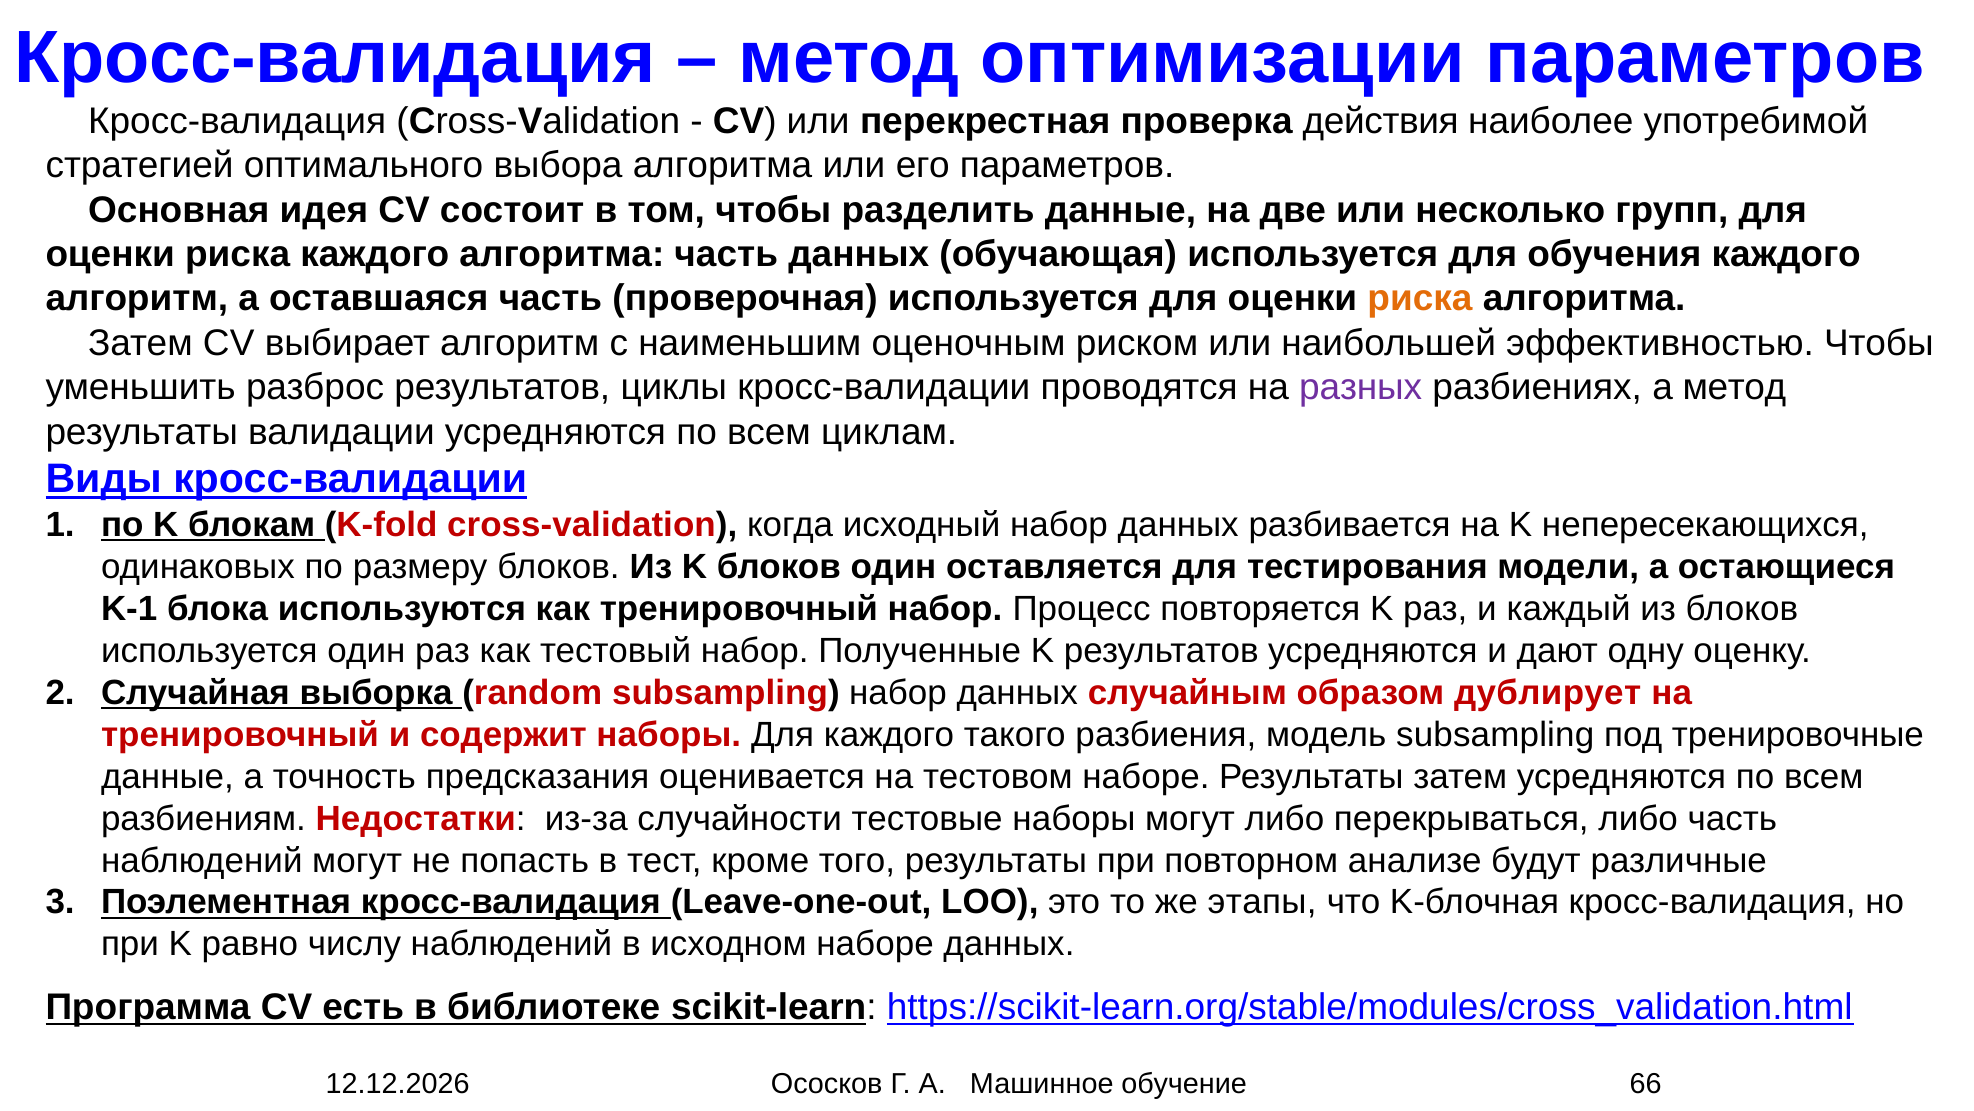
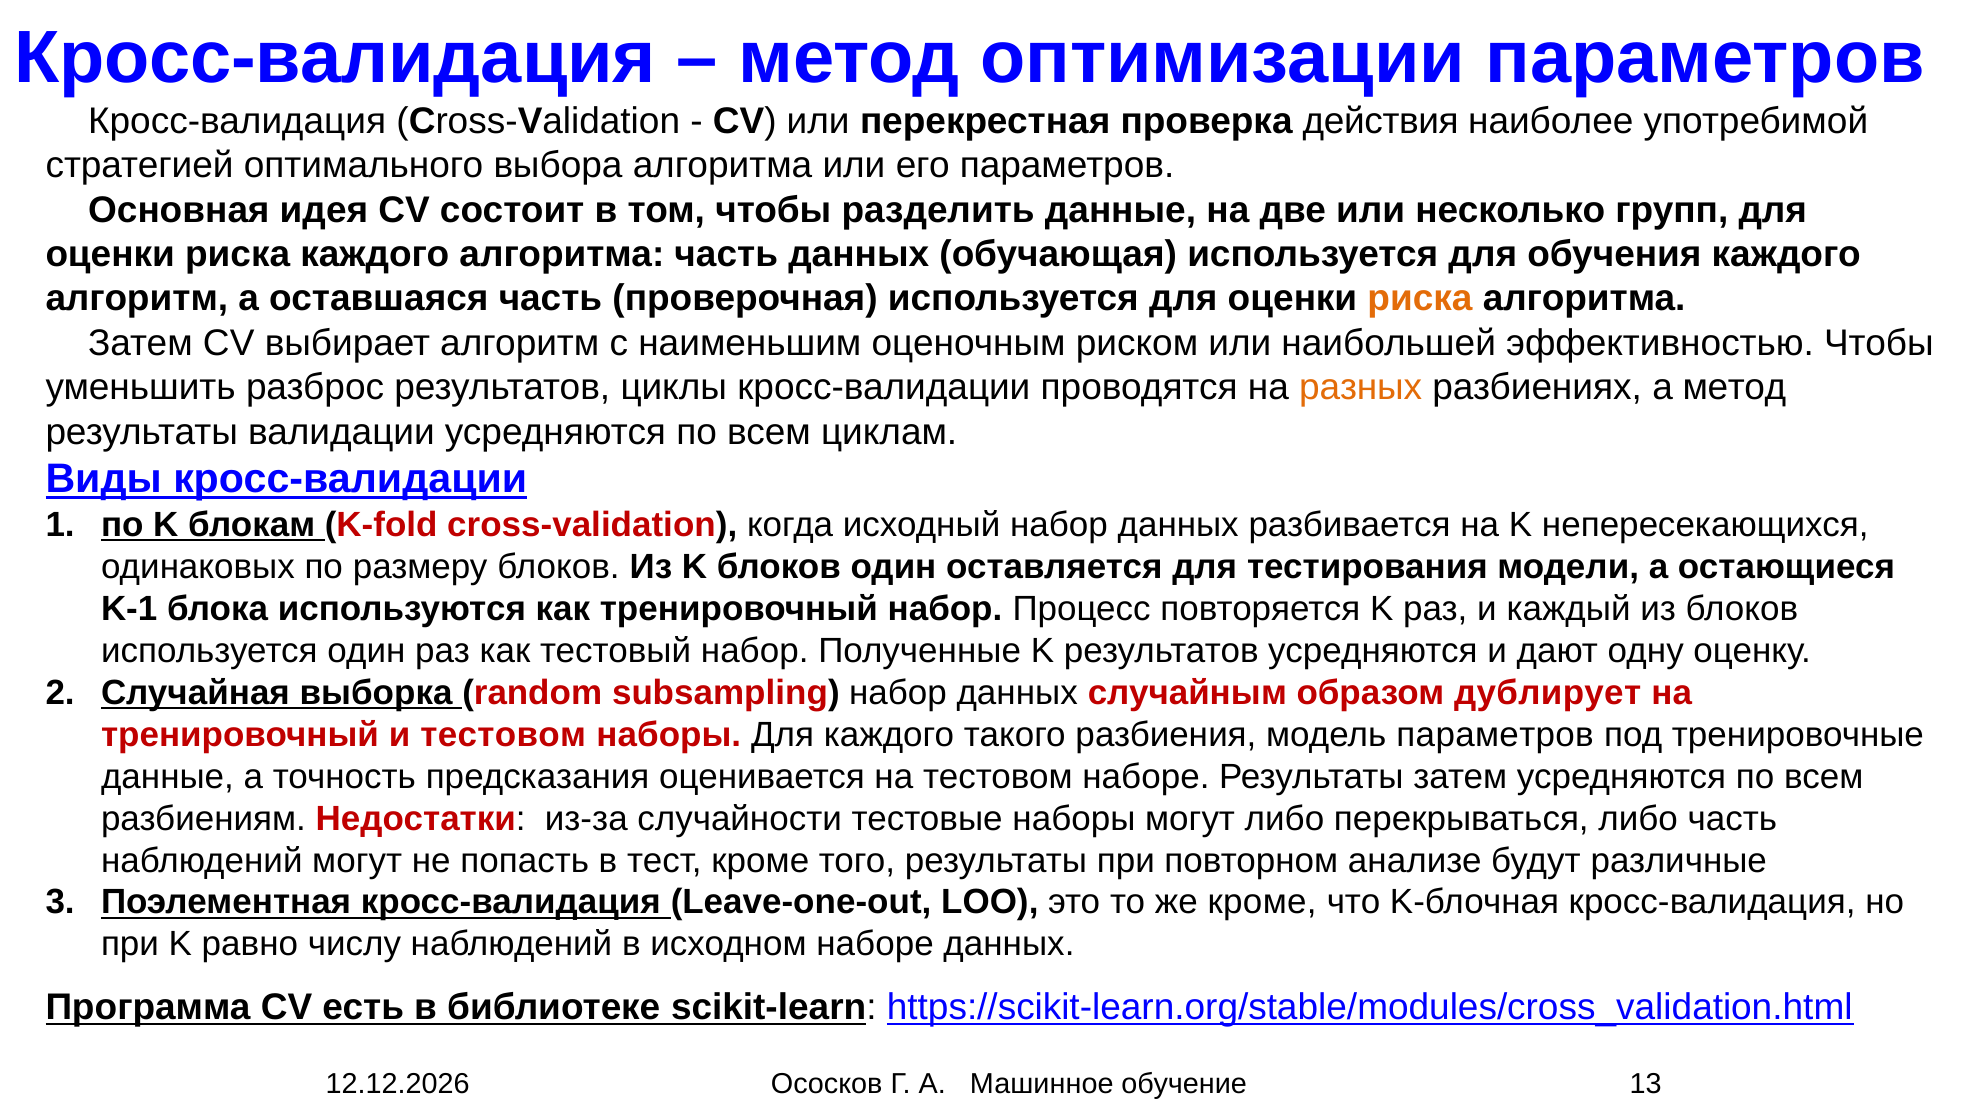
разных colour: purple -> orange
и содержит: содержит -> тестовом
модель subsampling: subsampling -> параметров
же этапы: этапы -> кроме
66: 66 -> 13
